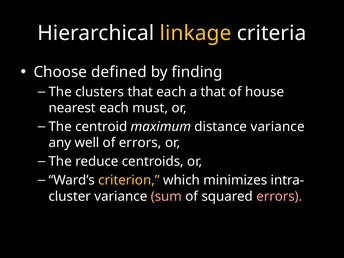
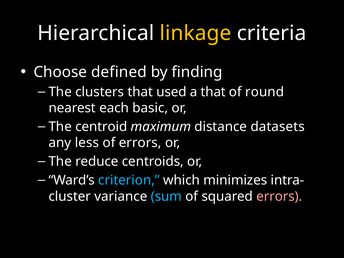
that each: each -> used
house: house -> round
must: must -> basic
distance variance: variance -> datasets
well: well -> less
criterion colour: yellow -> light blue
sum colour: pink -> light blue
